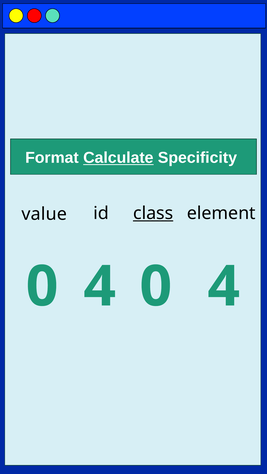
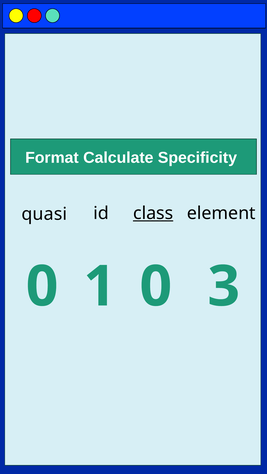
Calculate underline: present -> none
value: value -> quasi
4 at (100, 287): 4 -> 1
4 at (224, 287): 4 -> 3
